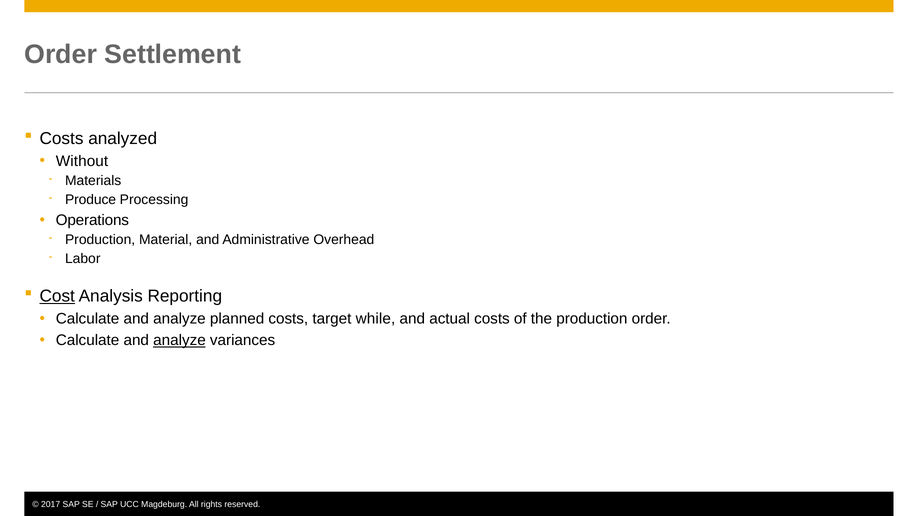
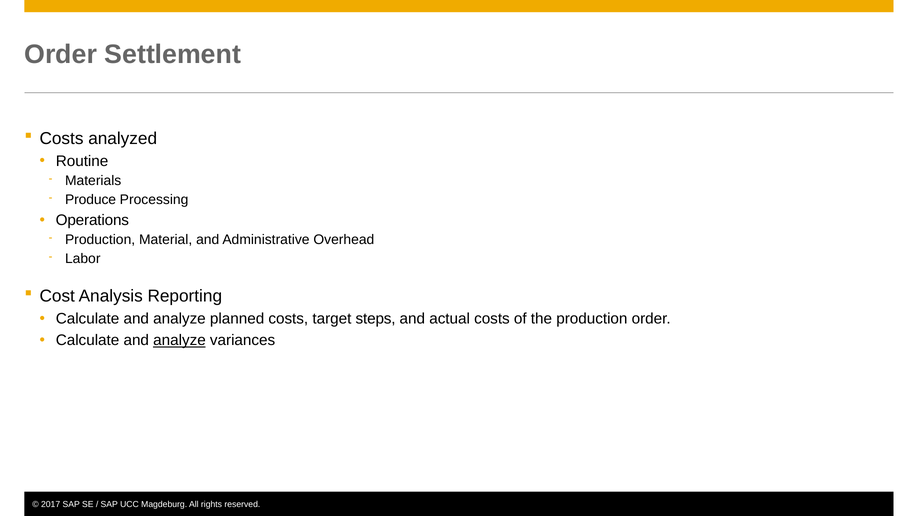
Without: Without -> Routine
Cost underline: present -> none
while: while -> steps
